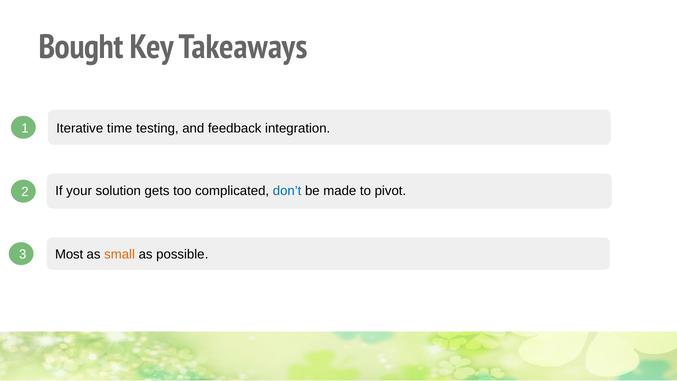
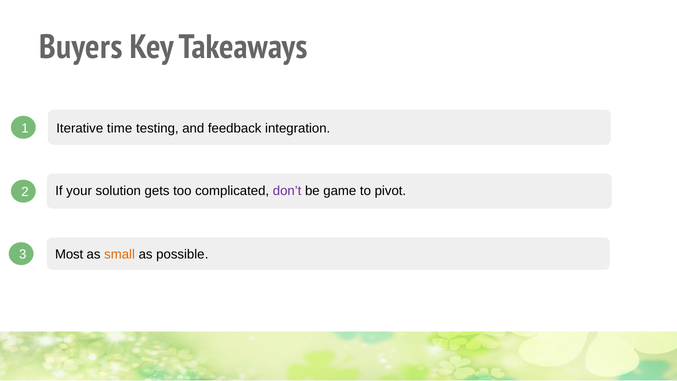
Bought: Bought -> Buyers
don’t colour: blue -> purple
made: made -> game
